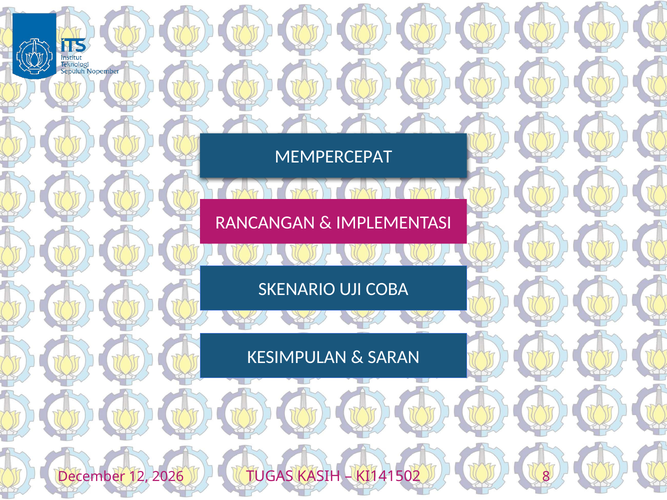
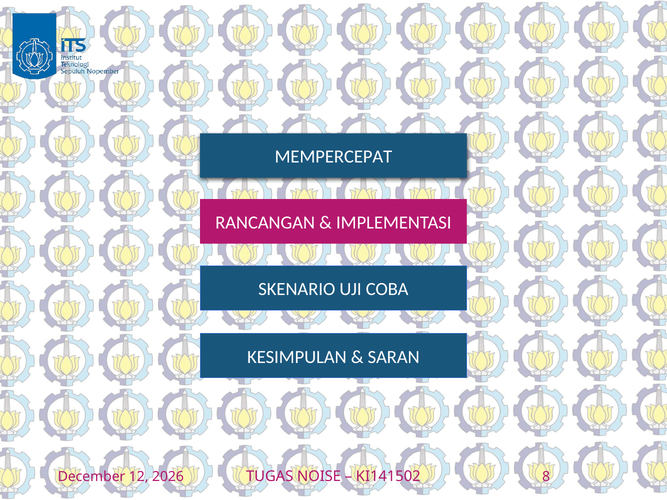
KASIH: KASIH -> NOISE
